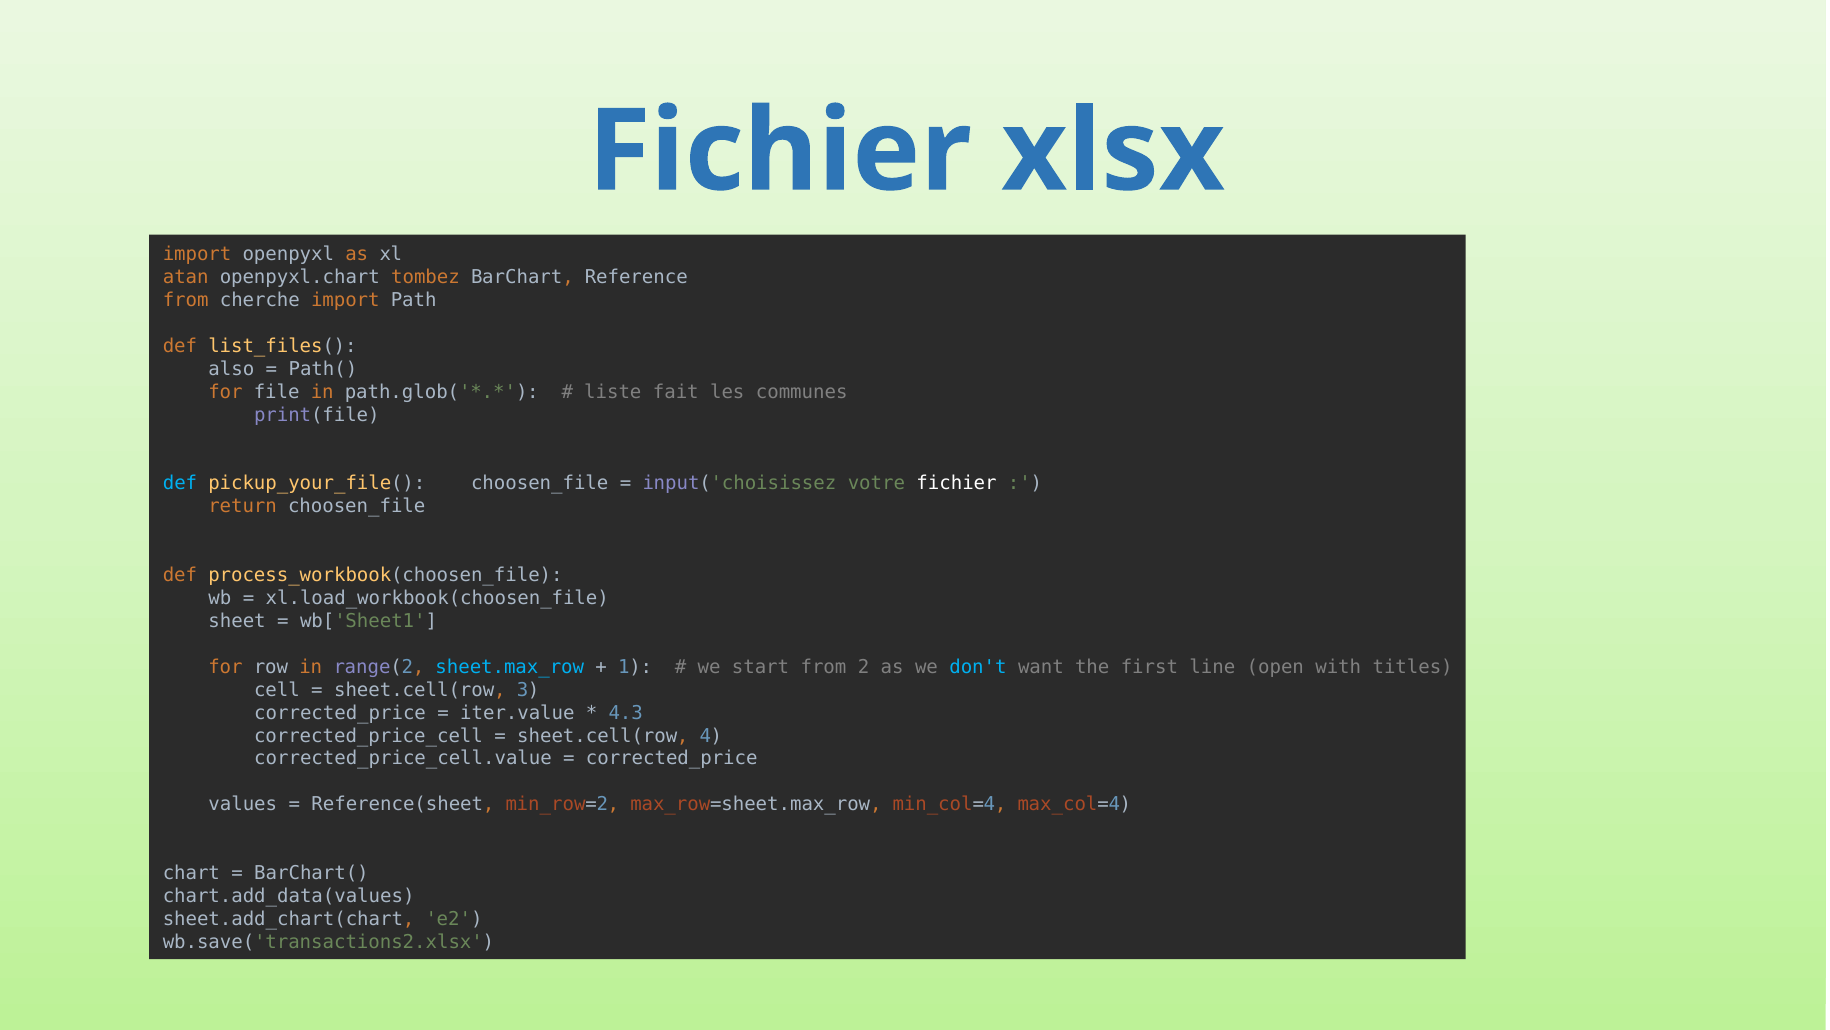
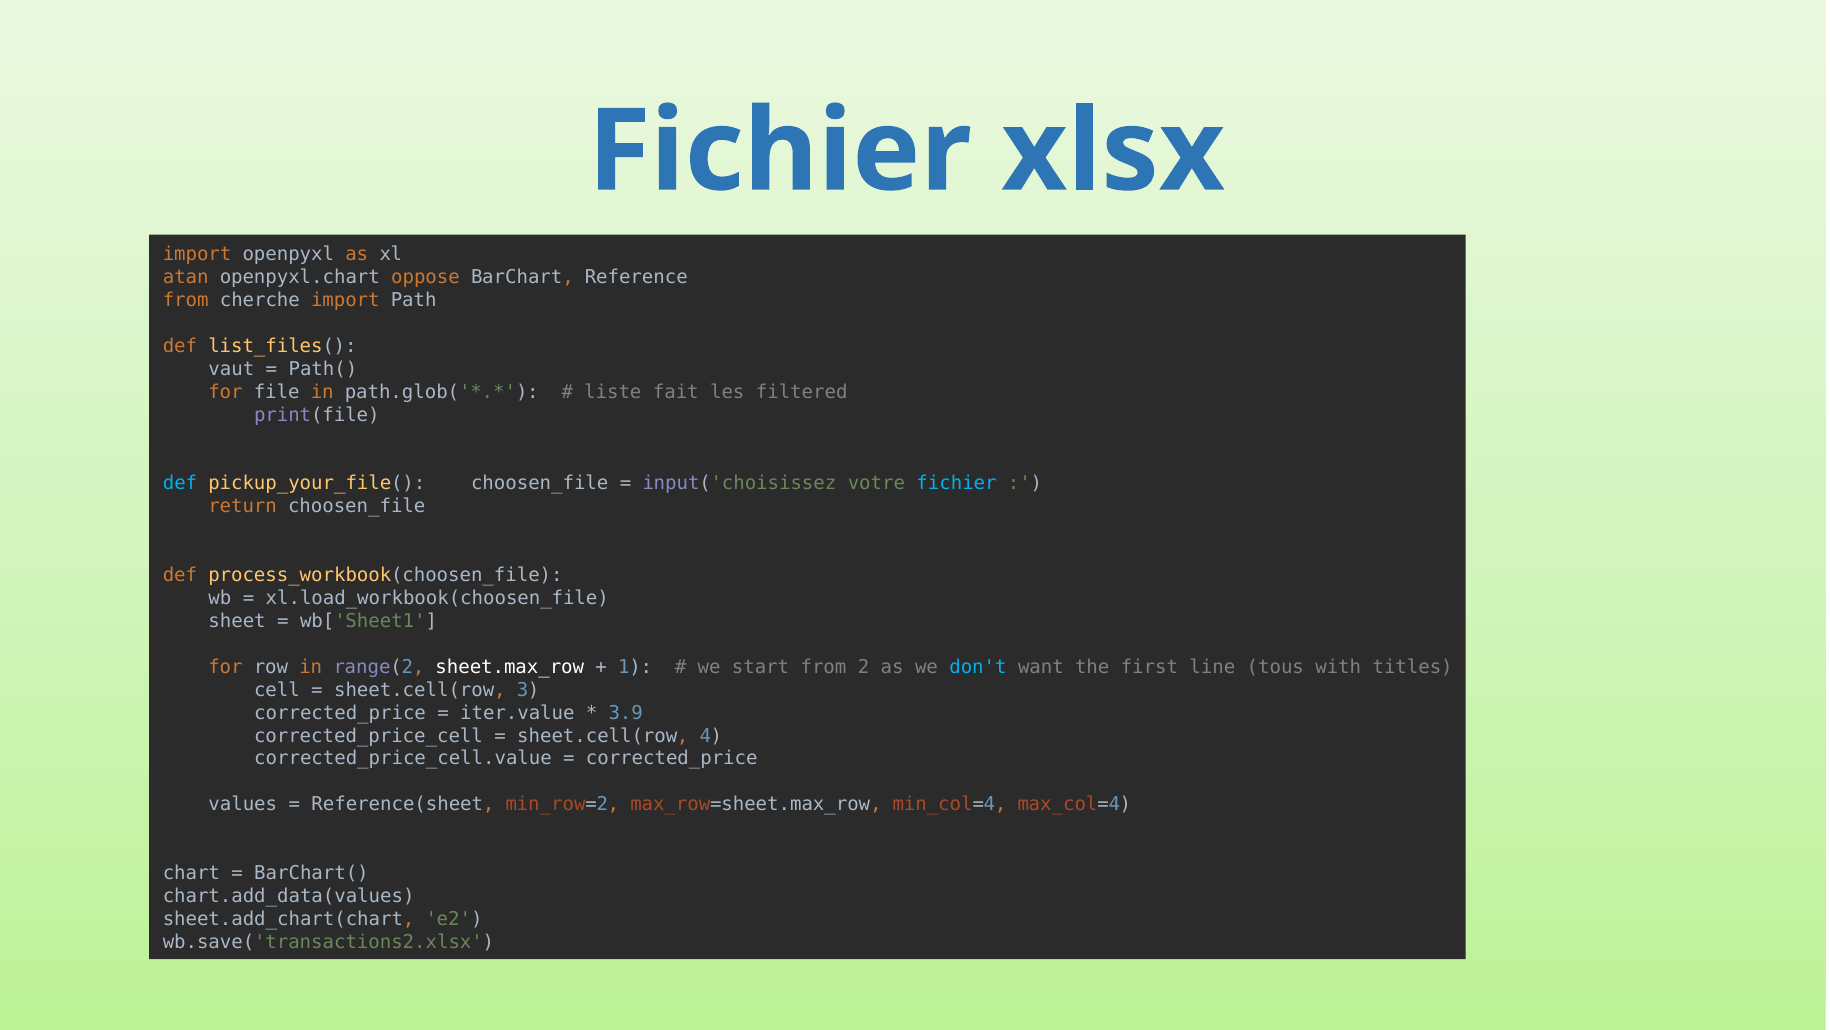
tombez: tombez -> oppose
also: also -> vaut
communes: communes -> filtered
fichier at (957, 483) colour: white -> light blue
sheet.max_row colour: light blue -> white
open: open -> tous
4.3: 4.3 -> 3.9
